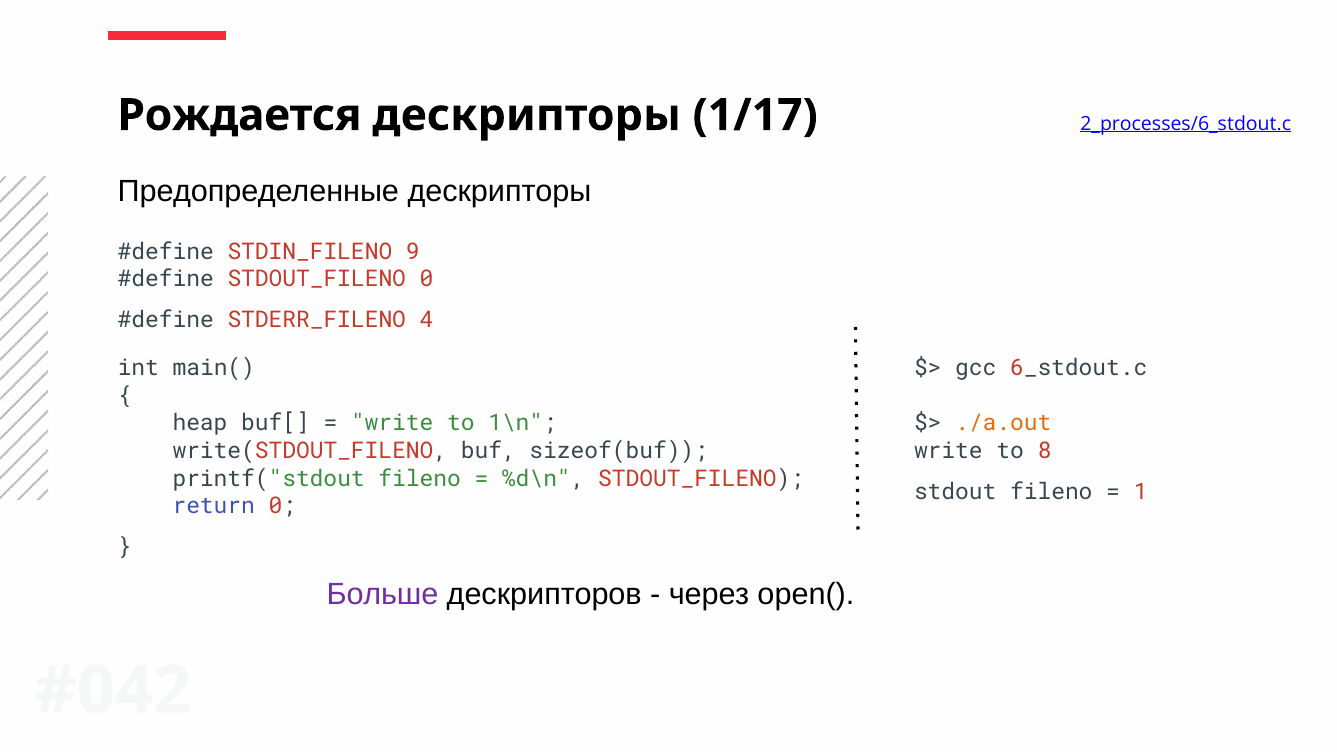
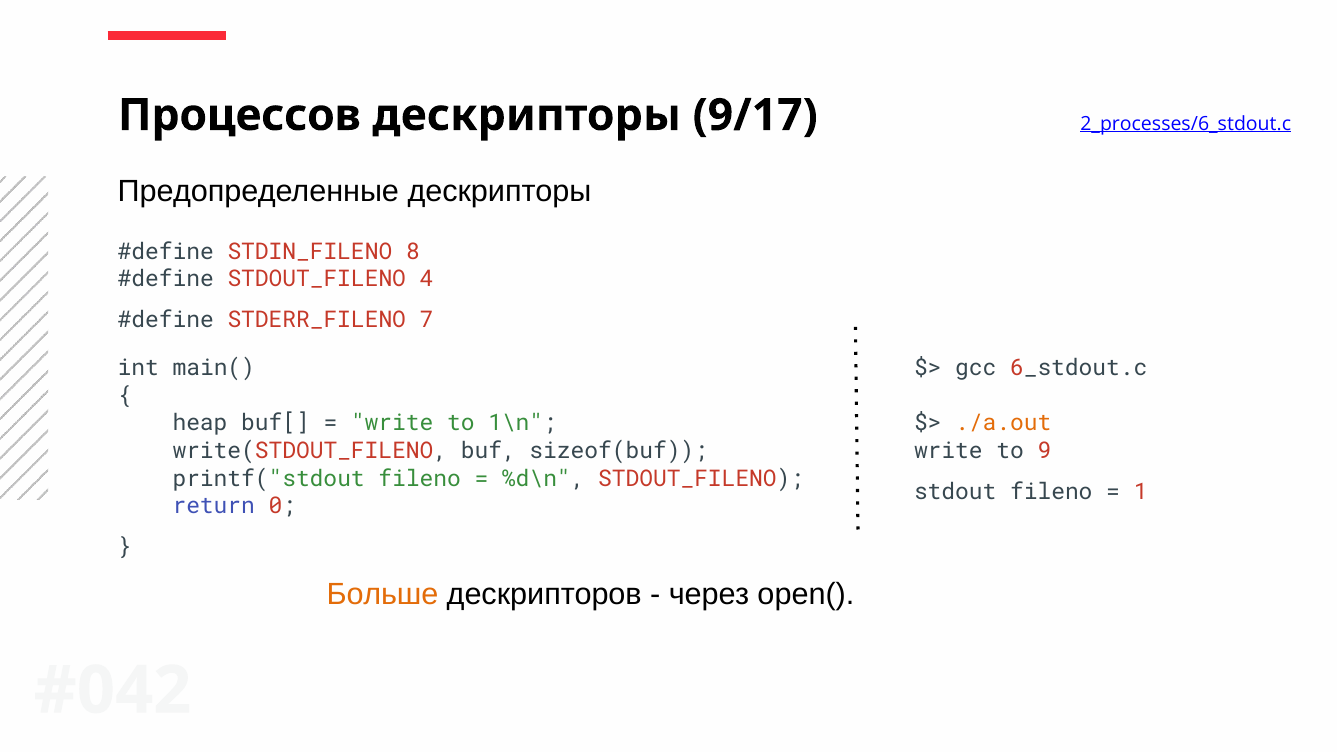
Рождается: Рождается -> Процессов
1/17: 1/17 -> 9/17
9: 9 -> 8
STDOUT_FILENO 0: 0 -> 4
4: 4 -> 7
8: 8 -> 9
Больше colour: purple -> orange
